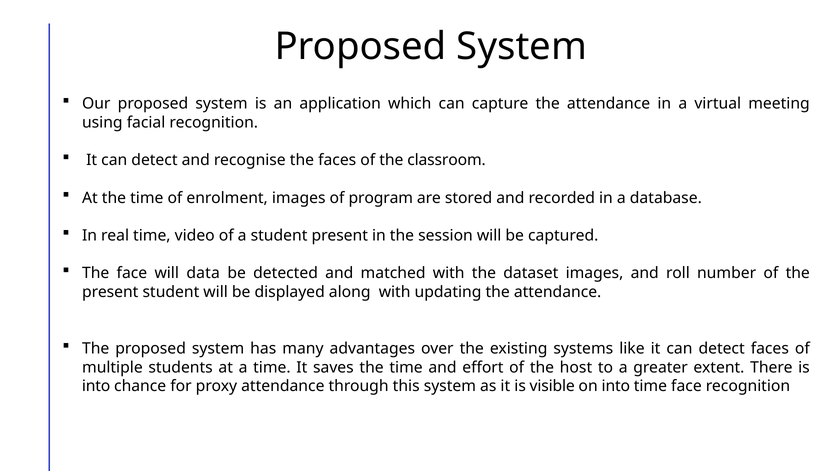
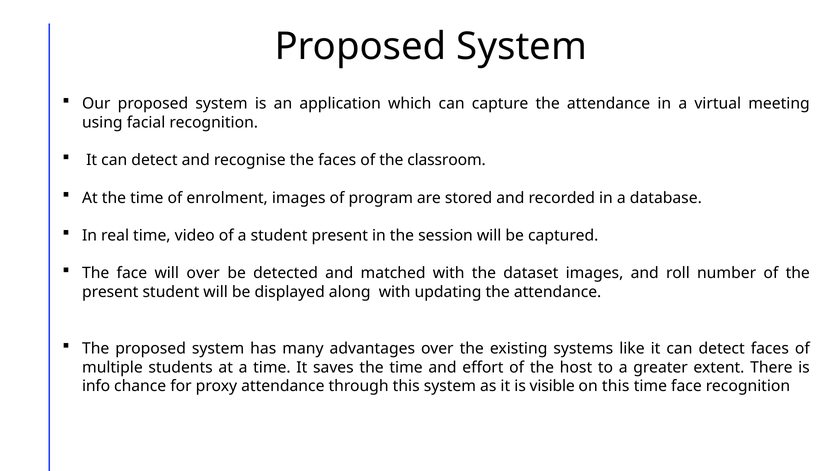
will data: data -> over
into at (96, 387): into -> info
on into: into -> this
